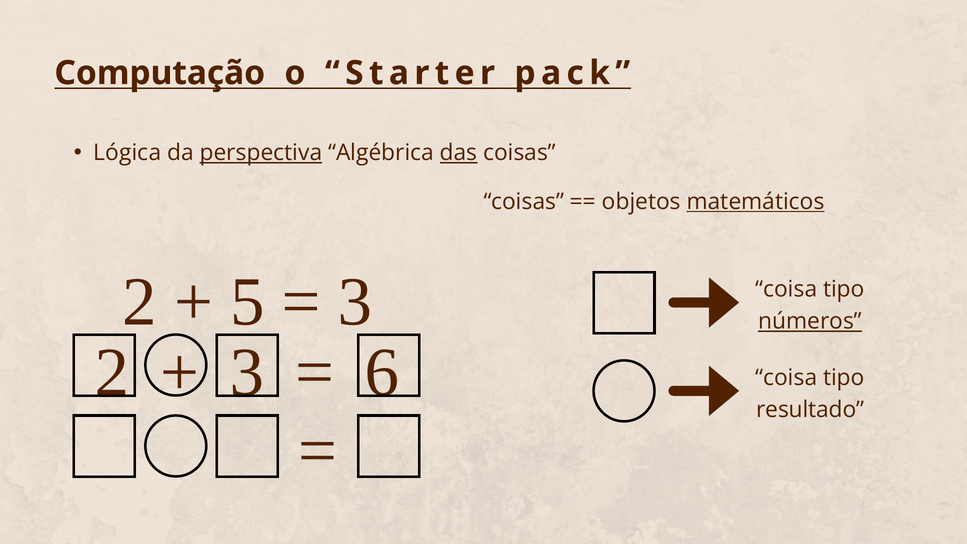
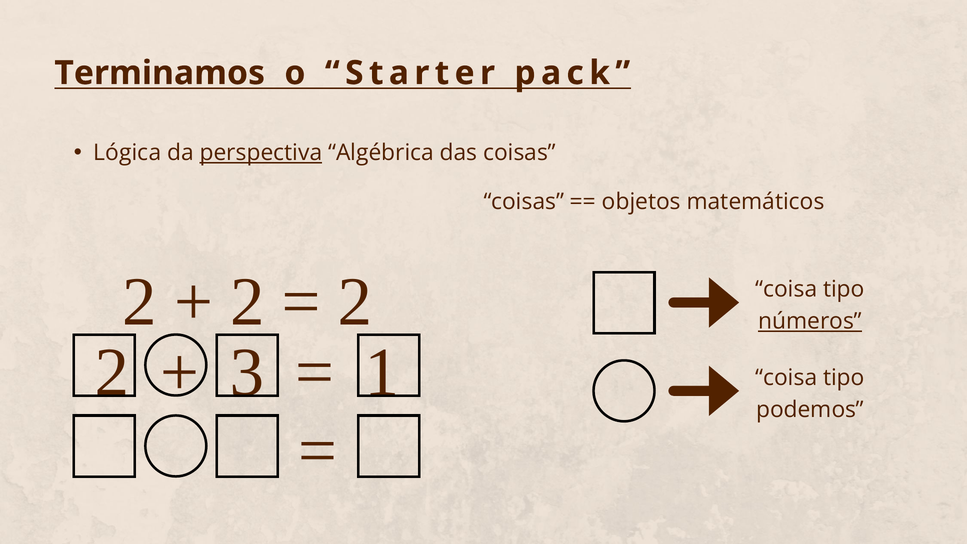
Computação: Computação -> Terminamos
das underline: present -> none
matemáticos underline: present -> none
5 at (247, 302): 5 -> 2
3 at (355, 302): 3 -> 2
6: 6 -> 1
resultado: resultado -> podemos
